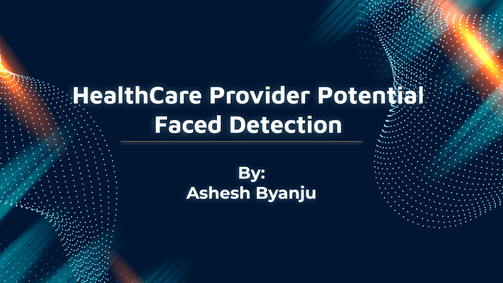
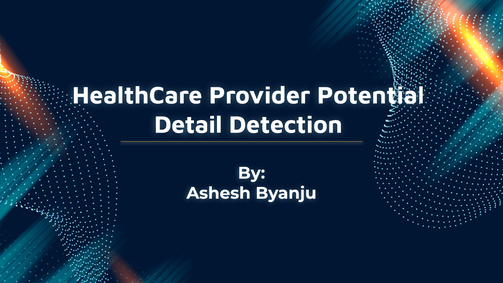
Faced: Faced -> Detail
